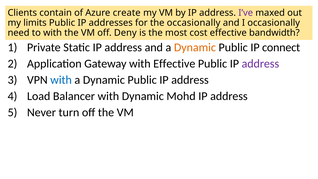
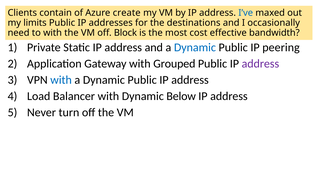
I’ve colour: purple -> blue
the occasionally: occasionally -> destinations
Deny: Deny -> Block
Dynamic at (195, 47) colour: orange -> blue
connect: connect -> peering
with Effective: Effective -> Grouped
Mohd: Mohd -> Below
